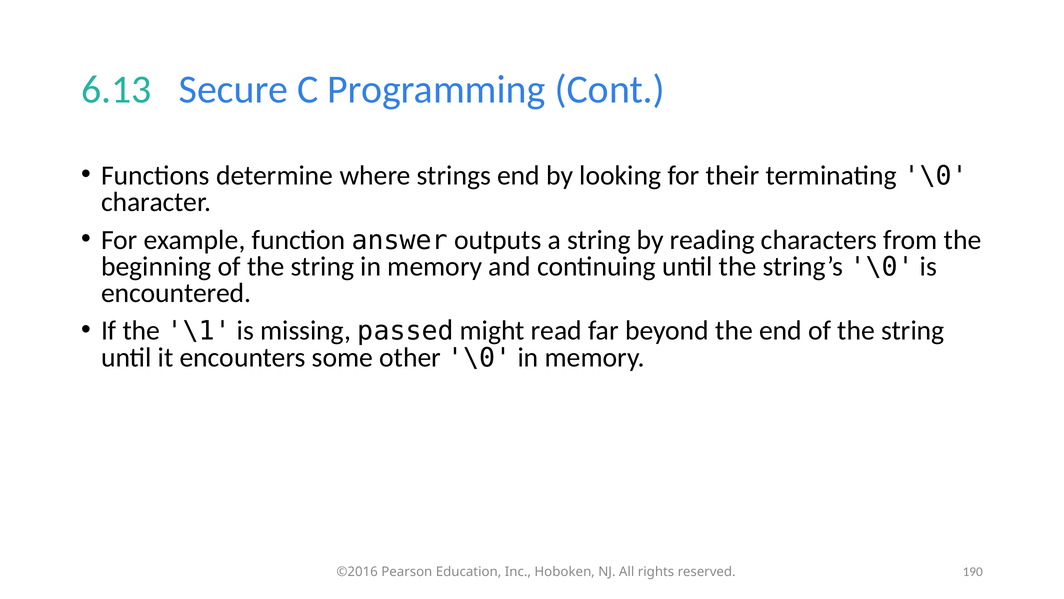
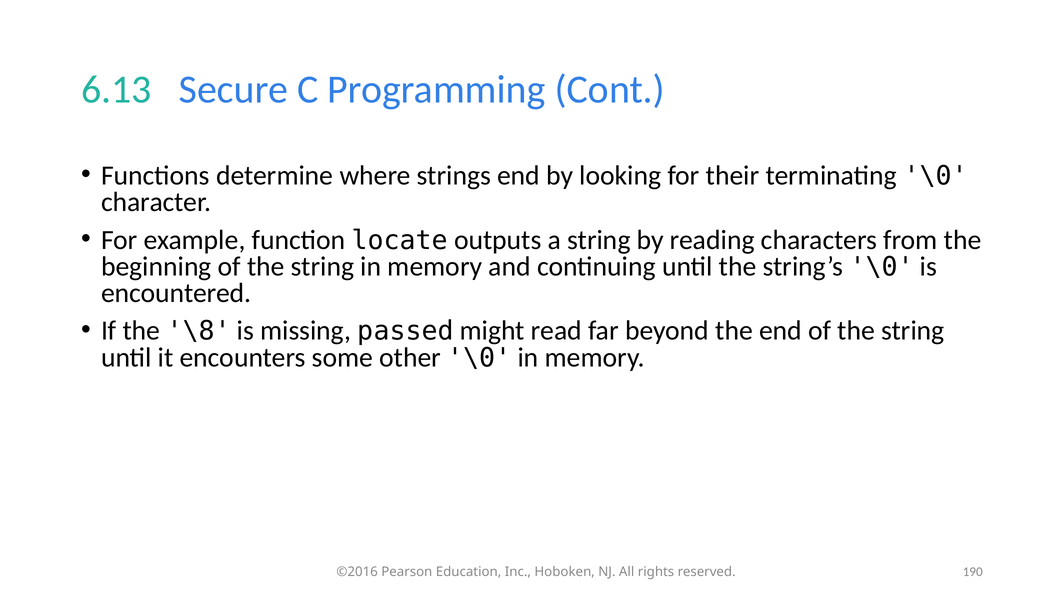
answer: answer -> locate
\1: \1 -> \8
